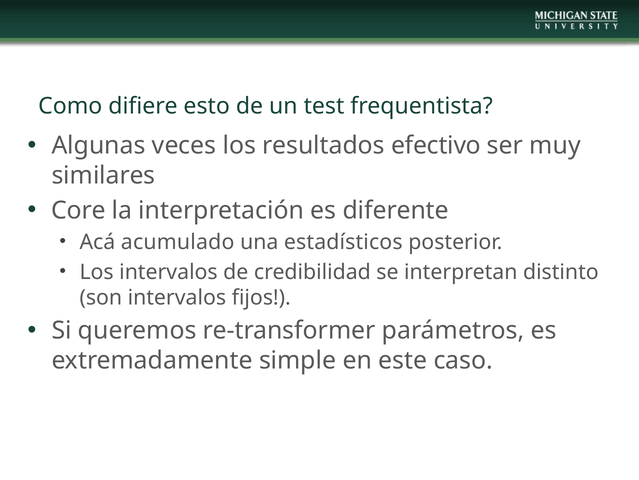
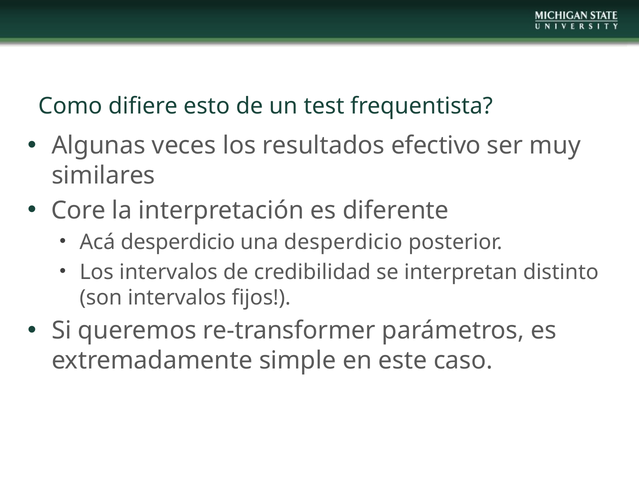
Acá acumulado: acumulado -> desperdicio
una estadísticos: estadísticos -> desperdicio
